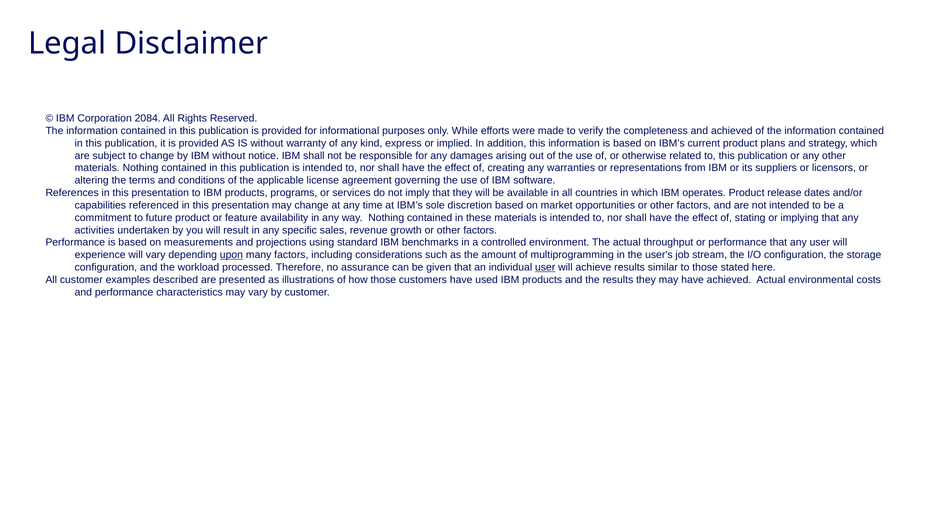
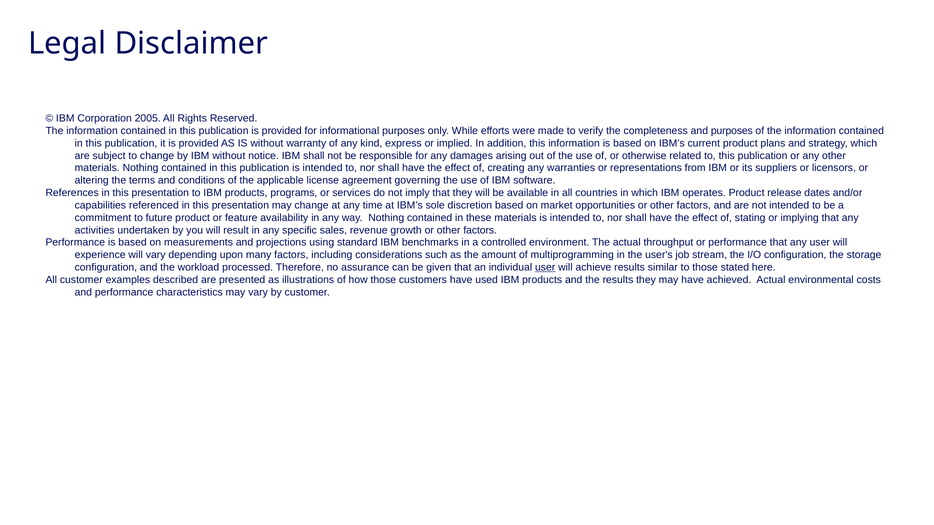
2084: 2084 -> 2005
and achieved: achieved -> purposes
upon underline: present -> none
